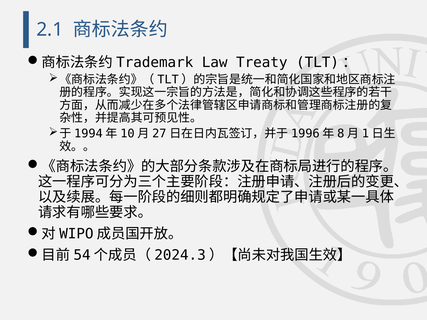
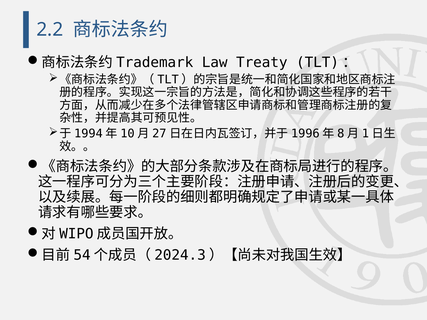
2.1: 2.1 -> 2.2
